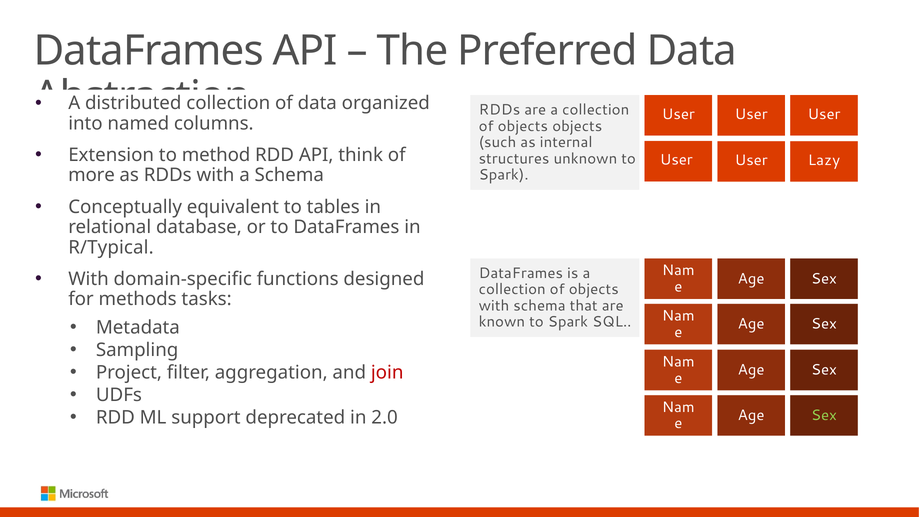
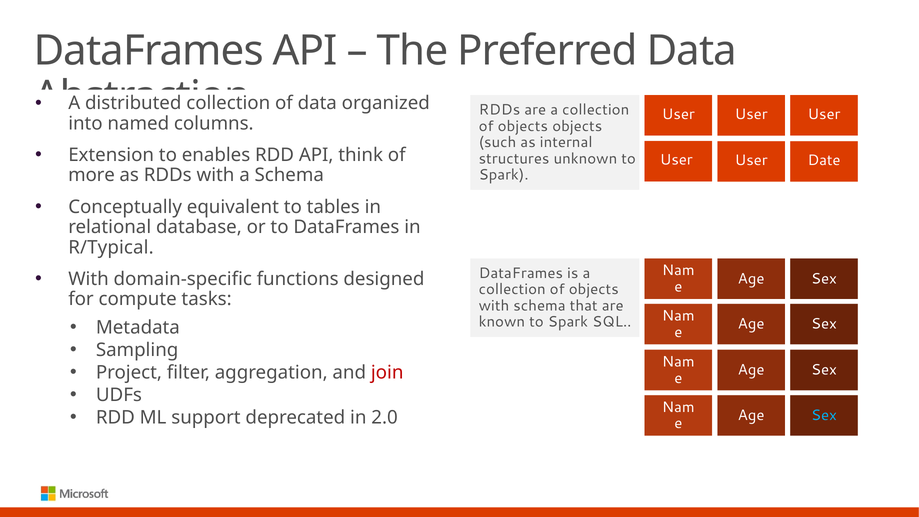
method: method -> enables
Lazy: Lazy -> Date
methods: methods -> compute
Sex at (824, 415) colour: light green -> light blue
